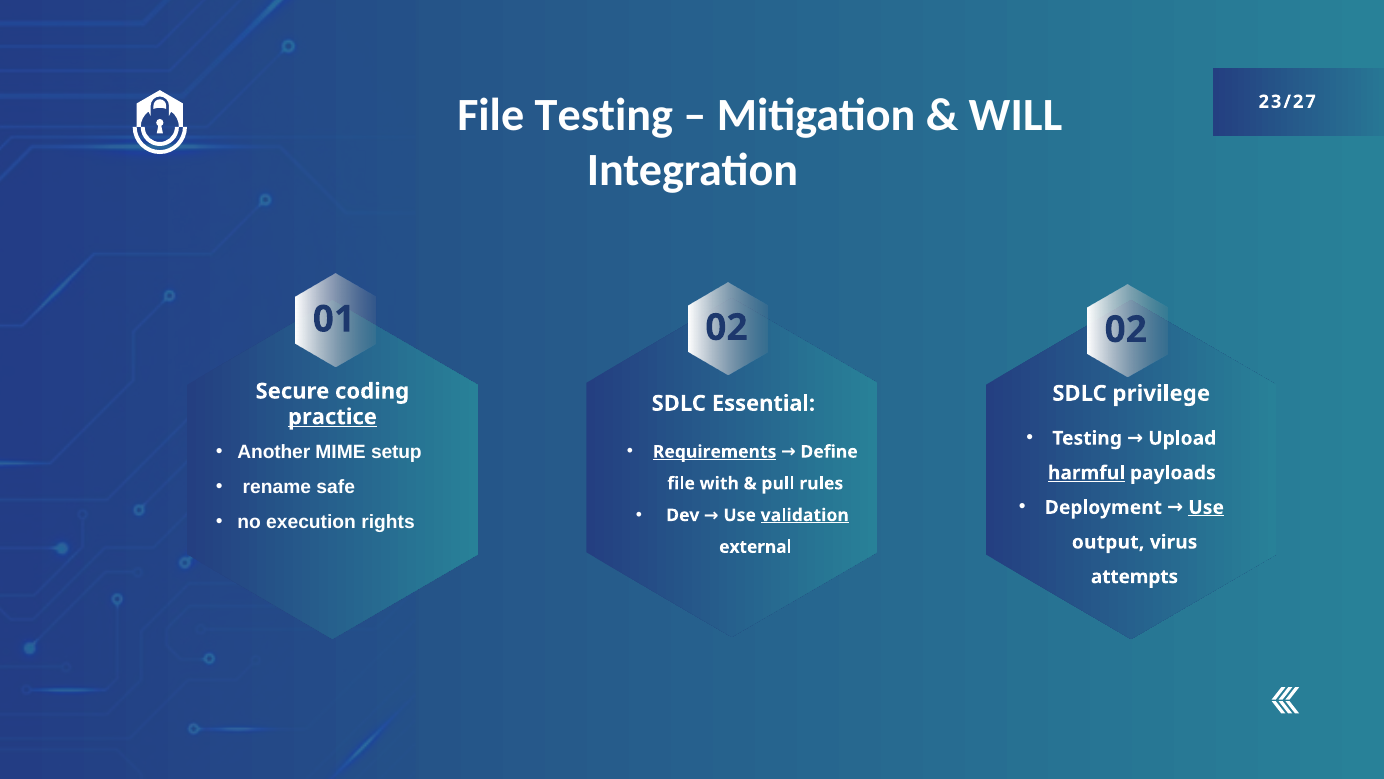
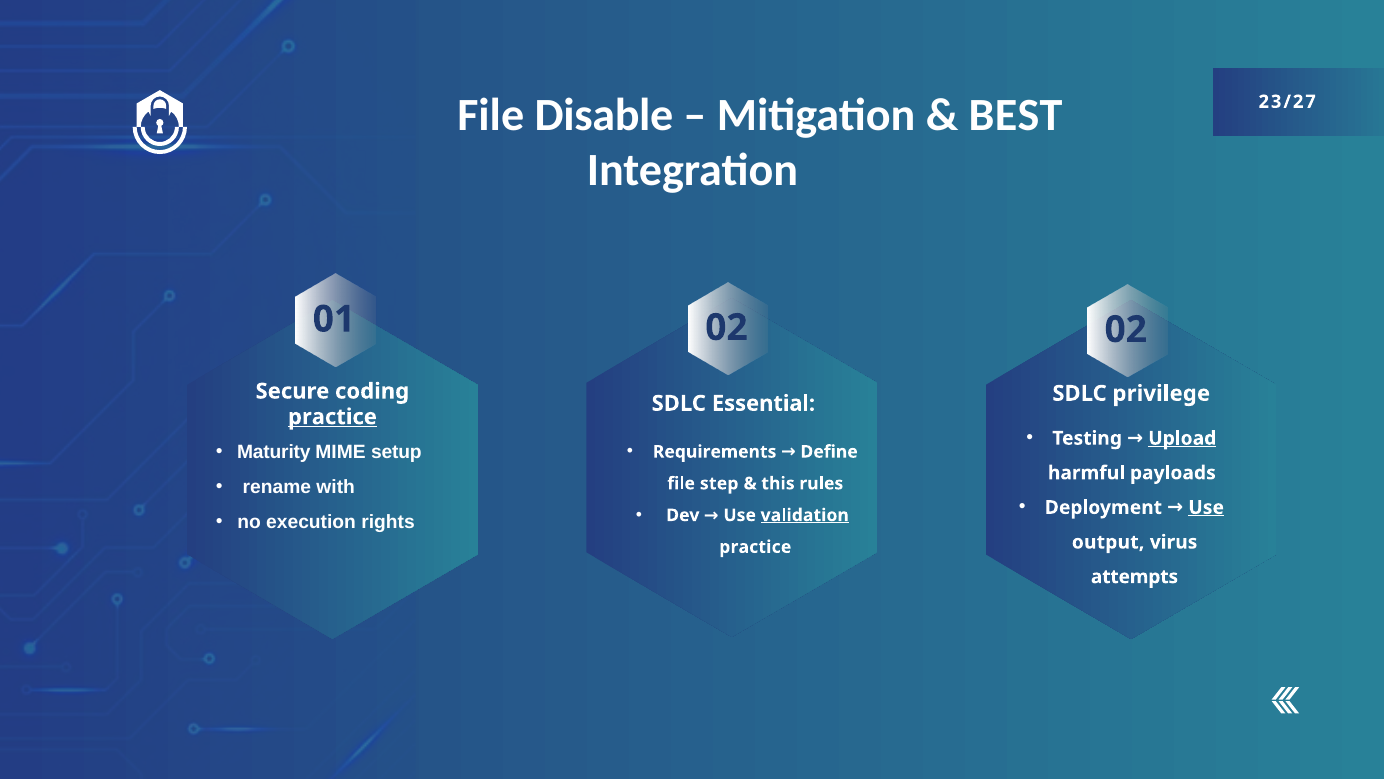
Testing at (604, 115): Testing -> Disable
WILL: WILL -> BEST
Upload underline: none -> present
Another: Another -> Maturity
Requirements underline: present -> none
harmful underline: present -> none
safe: safe -> with
with: with -> step
pull: pull -> this
external at (755, 547): external -> practice
